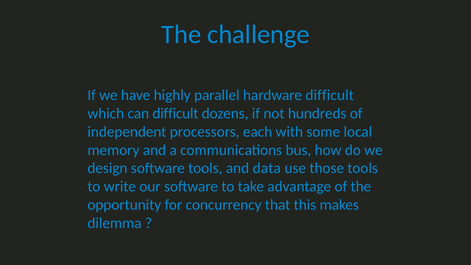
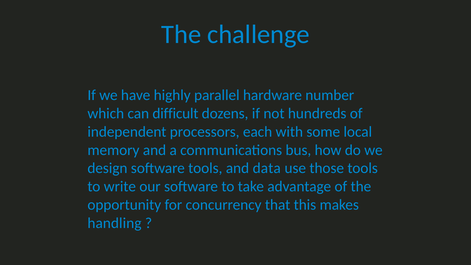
hardware difficult: difficult -> number
dilemma: dilemma -> handling
